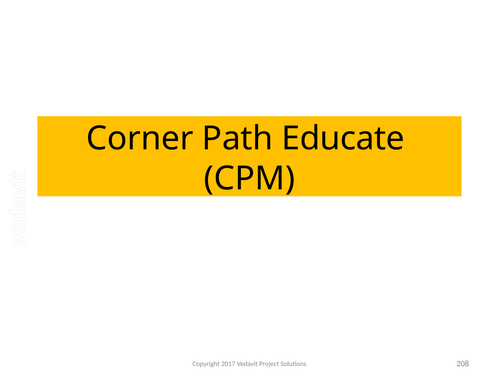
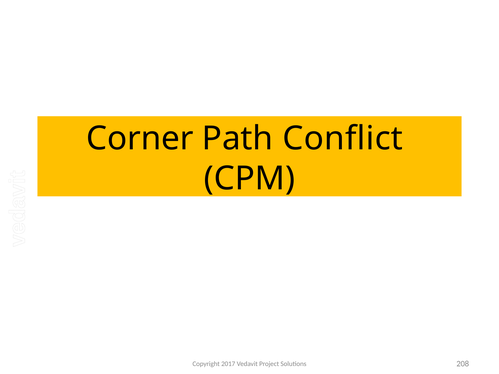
Educate: Educate -> Conflict
